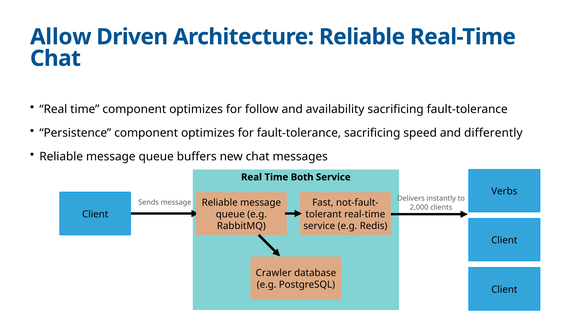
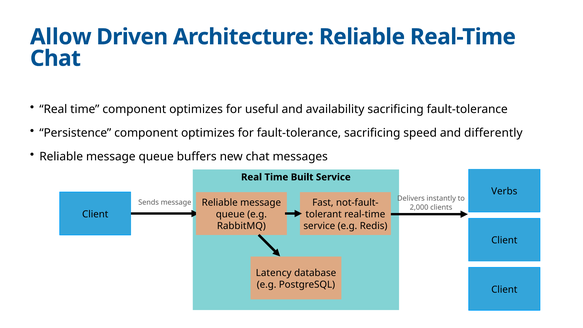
follow: follow -> useful
Both: Both -> Built
Crawler: Crawler -> Latency
